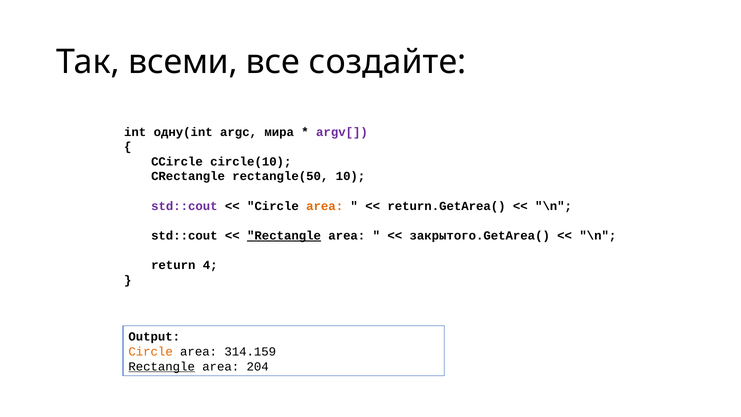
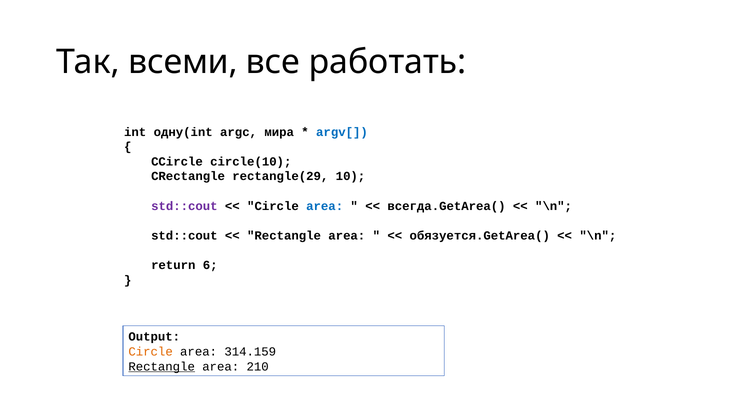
создайте: создайте -> работать
argv[ colour: purple -> blue
rectangle(50: rectangle(50 -> rectangle(29
area at (325, 206) colour: orange -> blue
return.GetArea(: return.GetArea( -> всегда.GetArea(
Rectangle at (284, 236) underline: present -> none
закрытого.GetArea(: закрытого.GetArea( -> обязуется.GetArea(
4: 4 -> 6
204: 204 -> 210
